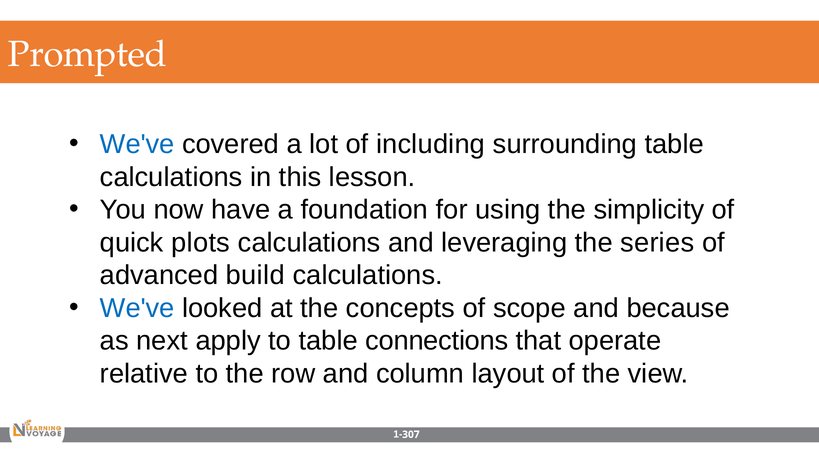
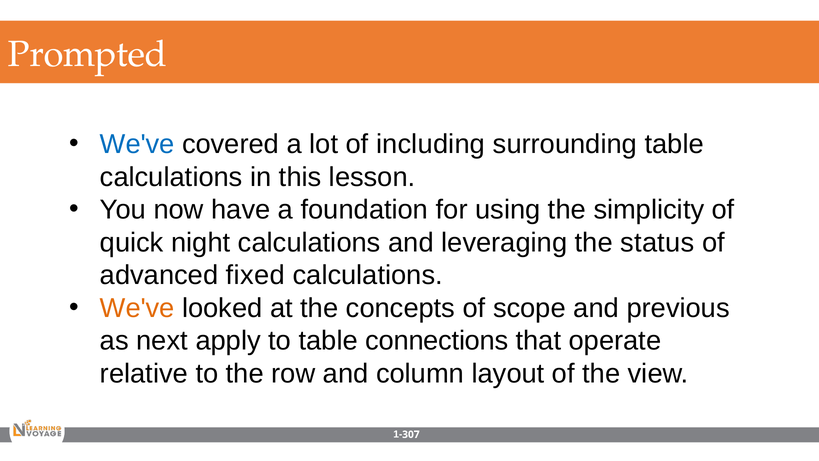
plots: plots -> night
series: series -> status
build: build -> fixed
We've at (137, 308) colour: blue -> orange
because: because -> previous
